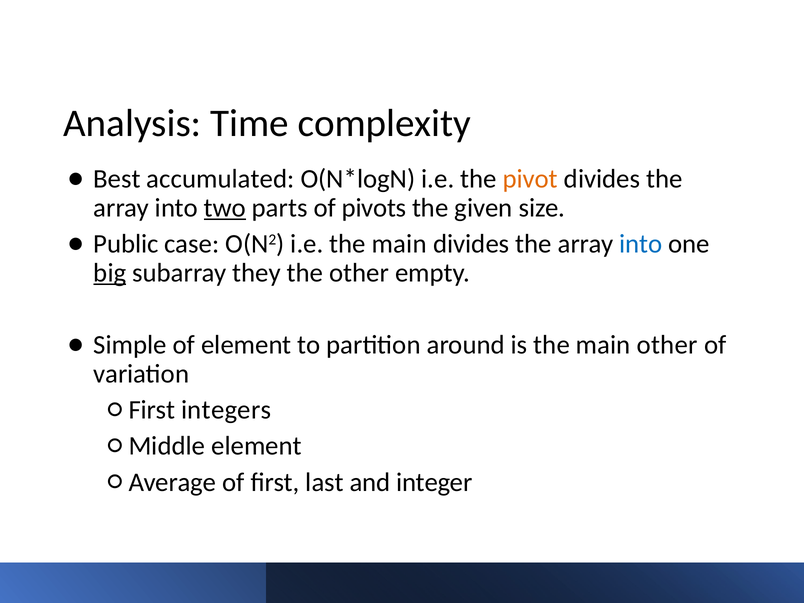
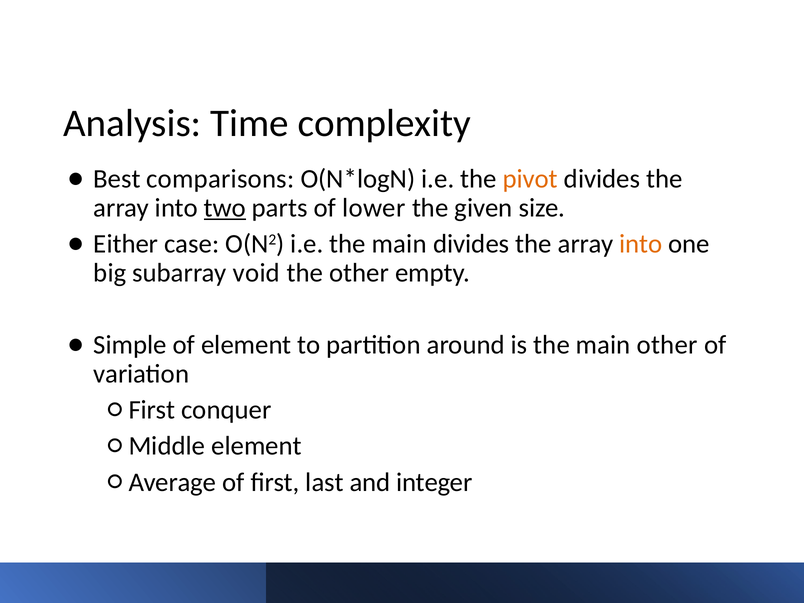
accumulated: accumulated -> comparisons
pivots: pivots -> lower
Public: Public -> Either
into at (641, 244) colour: blue -> orange
big underline: present -> none
they: they -> void
integers: integers -> conquer
